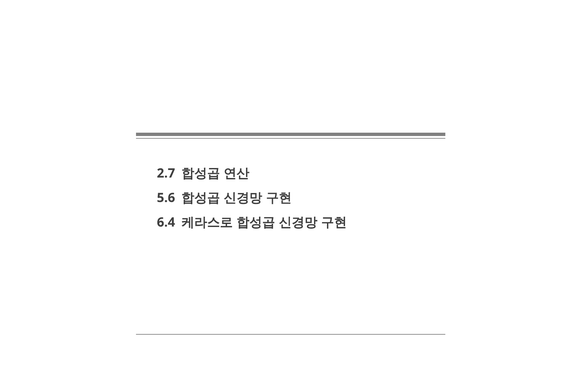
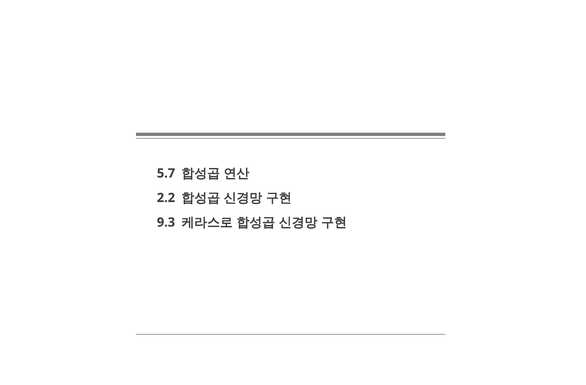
2.7: 2.7 -> 5.7
5.6: 5.6 -> 2.2
6.4: 6.4 -> 9.3
